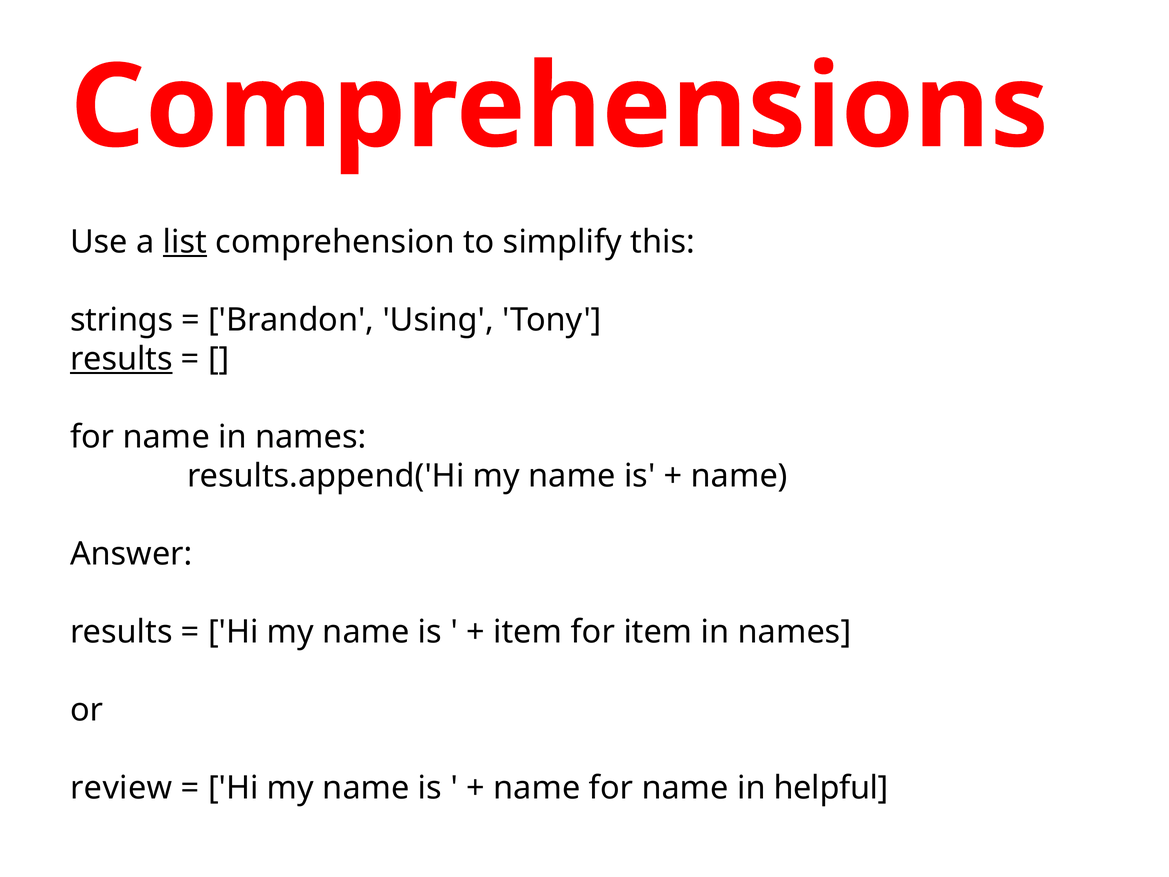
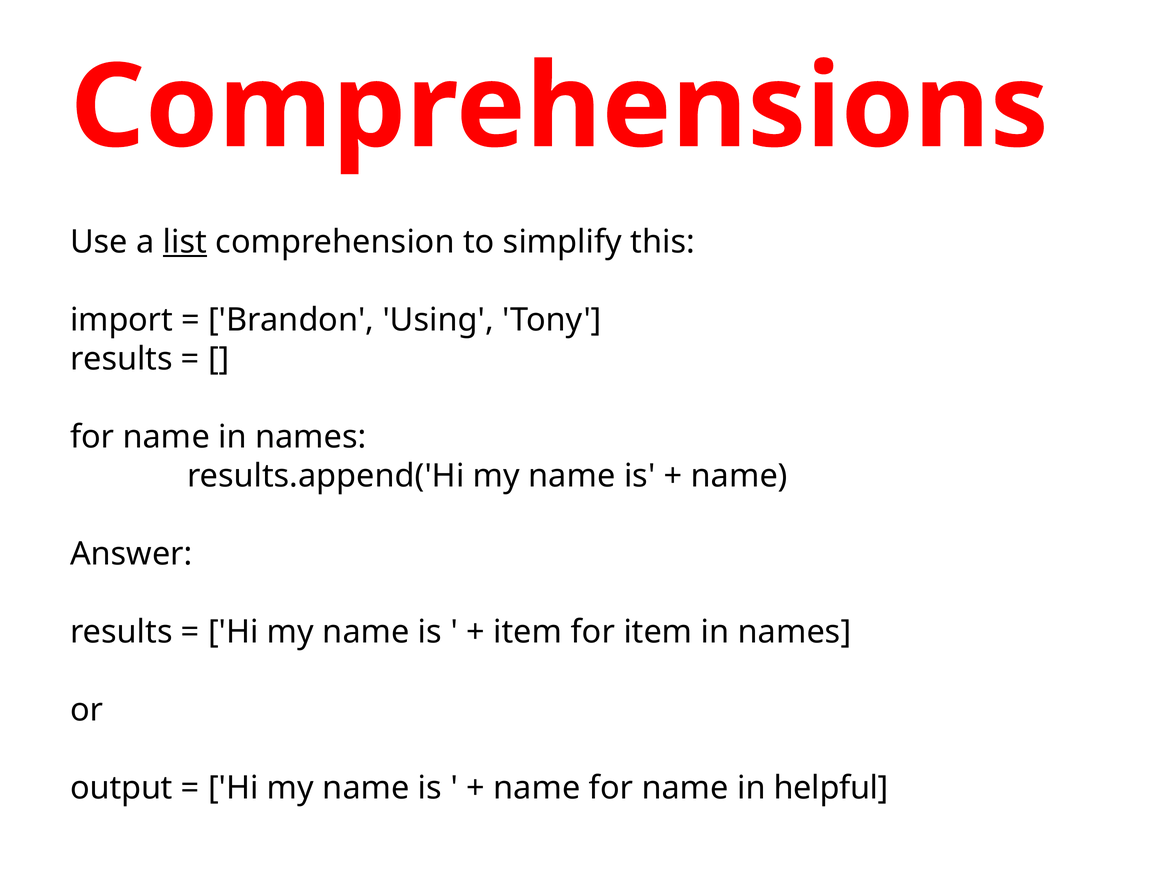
strings: strings -> import
results at (121, 359) underline: present -> none
review: review -> output
